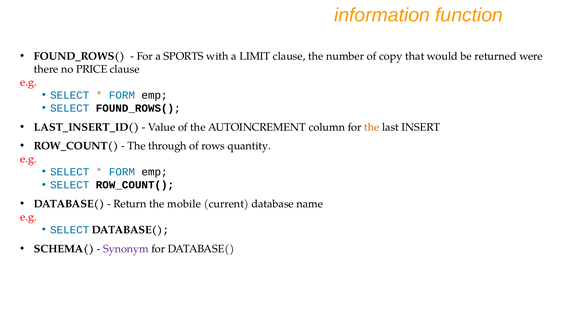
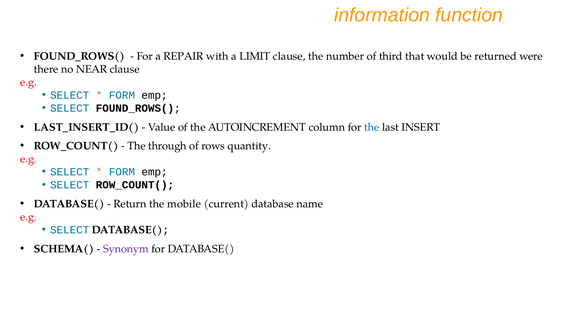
SPORTS: SPORTS -> REPAIR
copy: copy -> third
PRICE: PRICE -> NEAR
the at (372, 127) colour: orange -> blue
